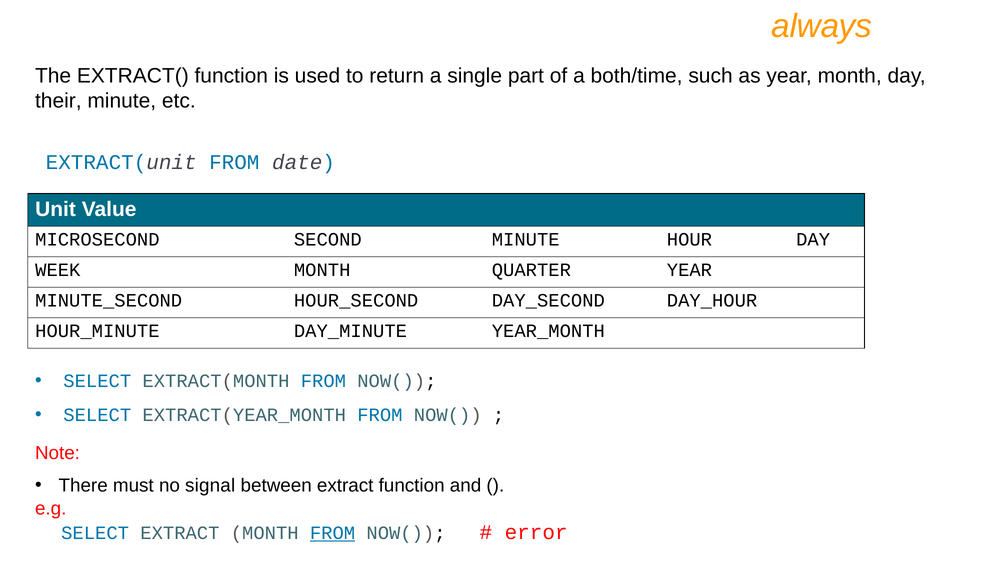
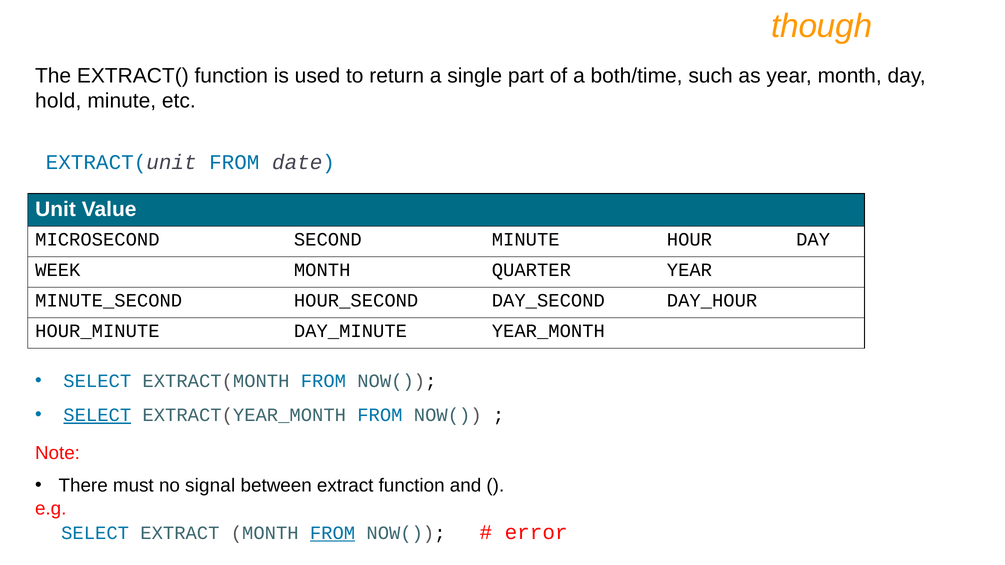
always: always -> though
their: their -> hold
SELECT at (97, 415) underline: none -> present
